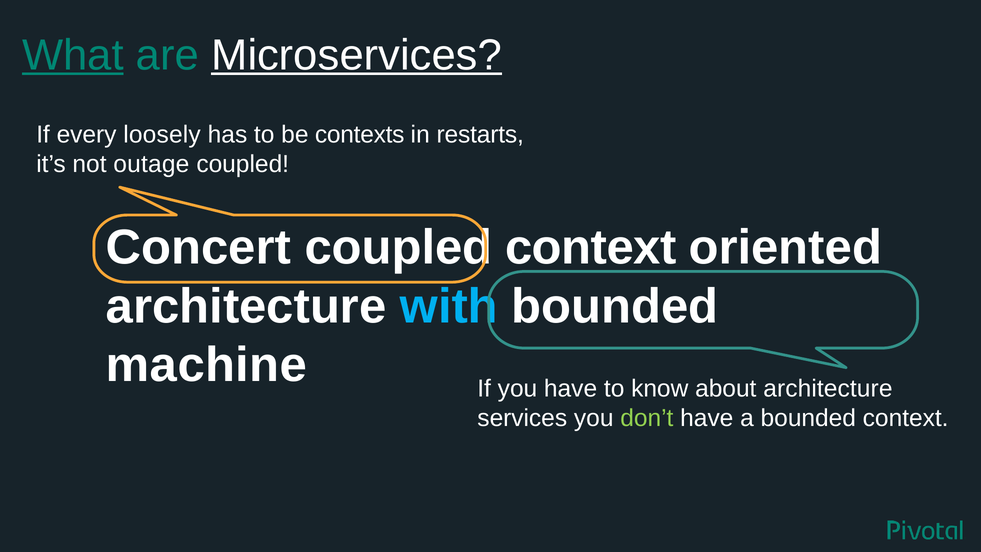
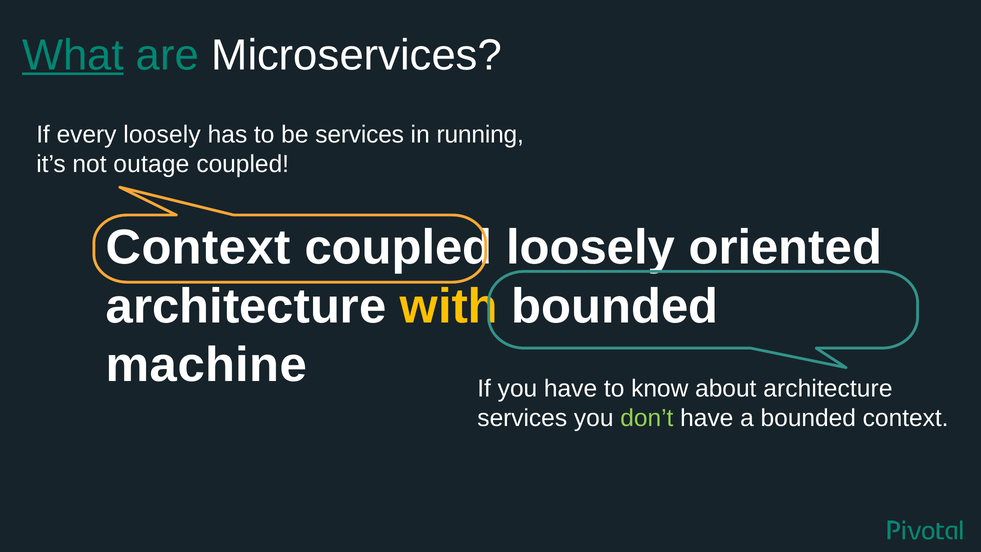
Microservices underline: present -> none
be contexts: contexts -> services
restarts: restarts -> running
Concert at (198, 247): Concert -> Context
coupled context: context -> loosely
with colour: light blue -> yellow
